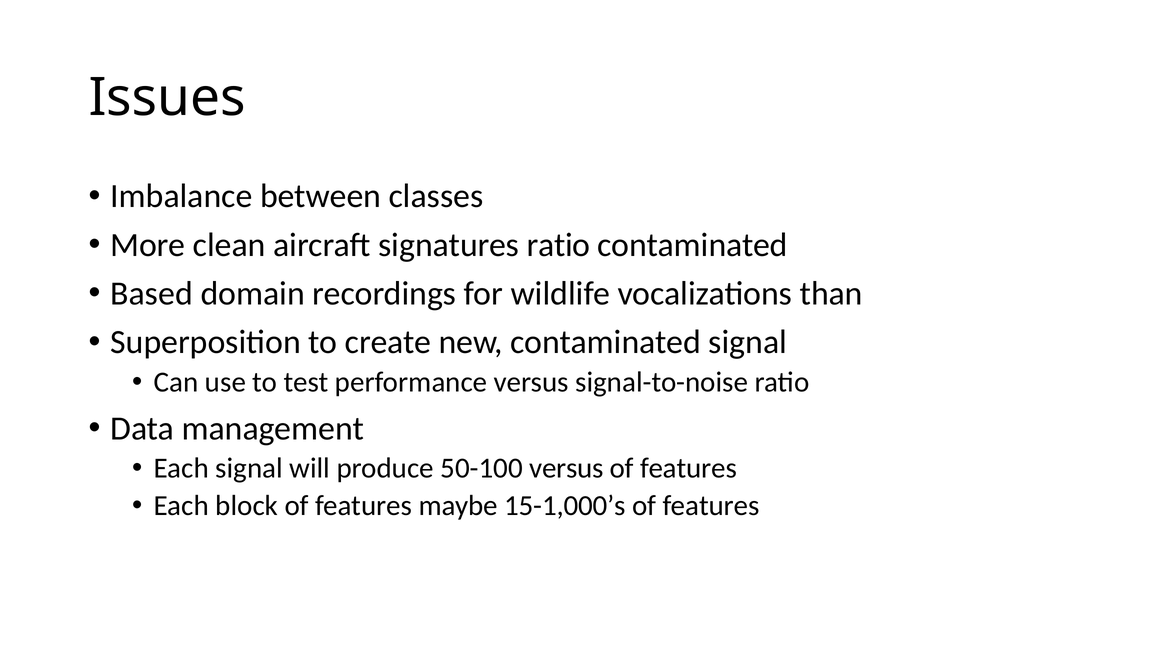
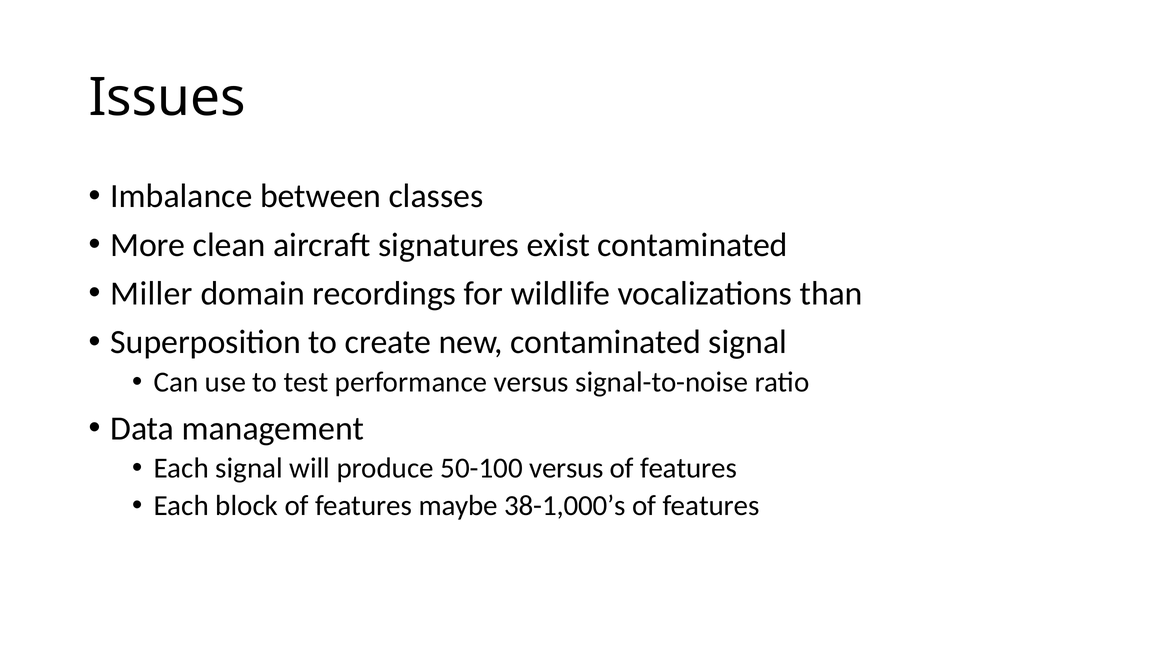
signatures ratio: ratio -> exist
Based: Based -> Miller
15-1,000’s: 15-1,000’s -> 38-1,000’s
